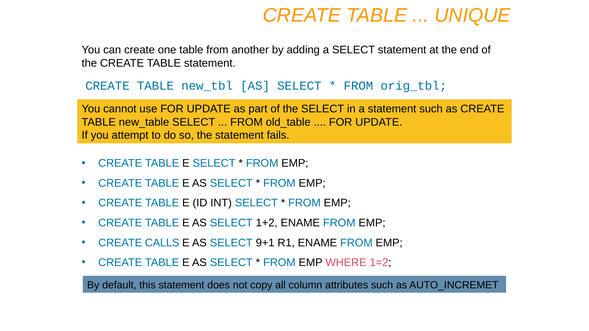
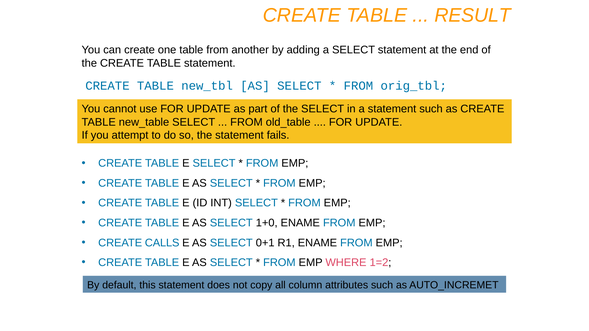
UNIQUE: UNIQUE -> RESULT
1+2: 1+2 -> 1+0
9+1: 9+1 -> 0+1
